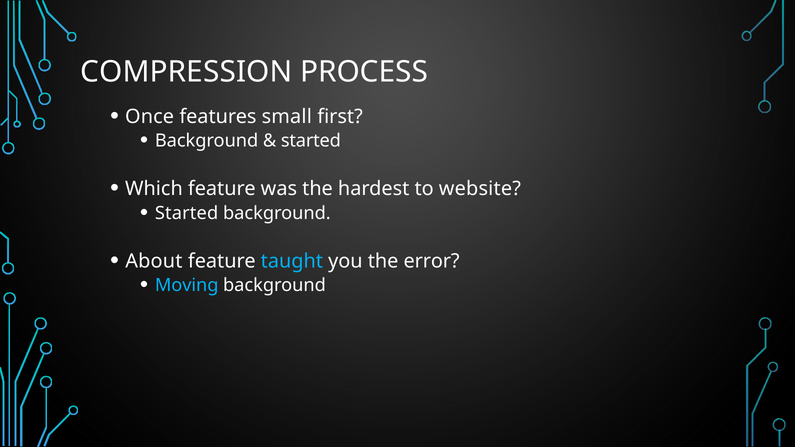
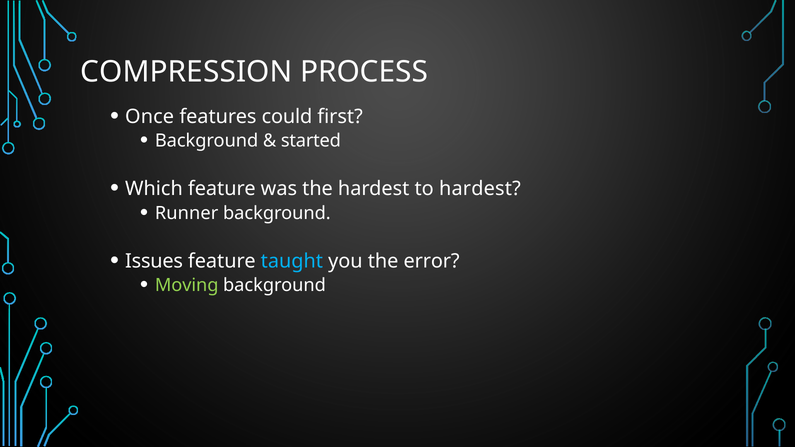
small: small -> could
to website: website -> hardest
Started at (187, 213): Started -> Runner
About: About -> Issues
Moving colour: light blue -> light green
